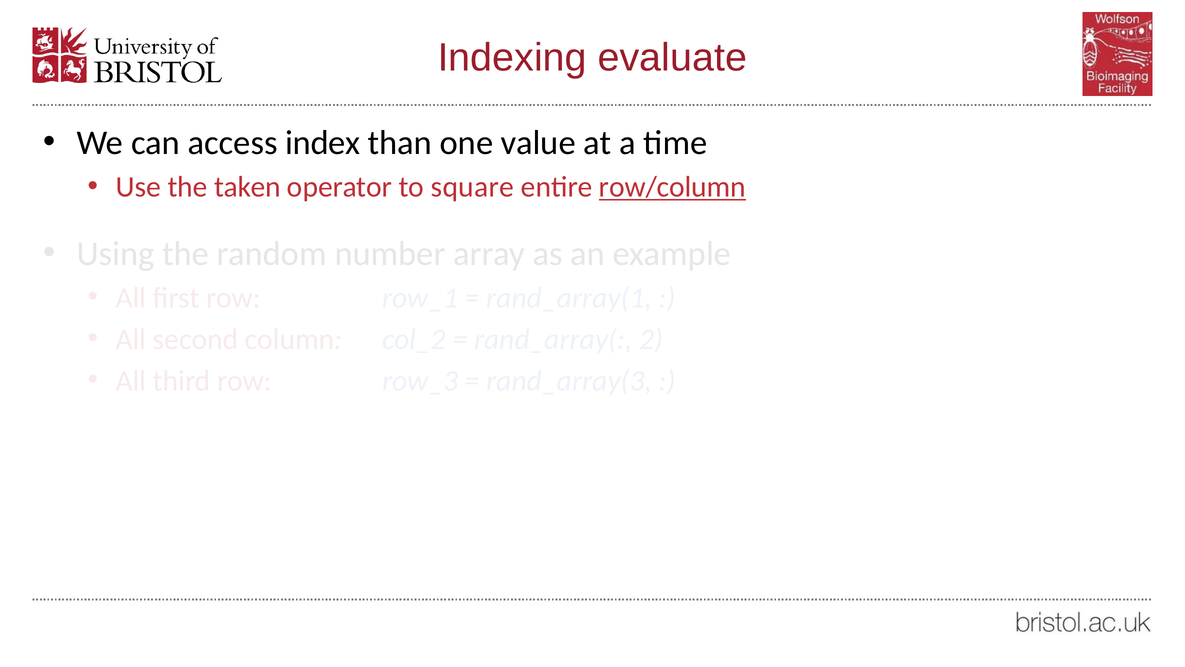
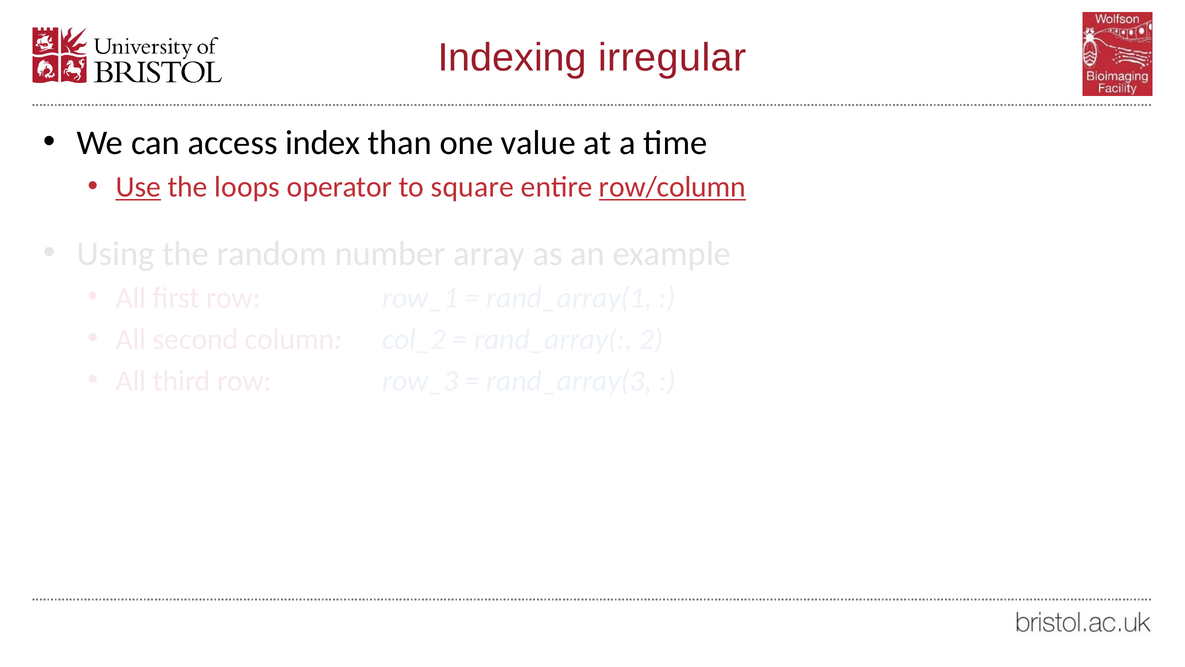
evaluate: evaluate -> irregular
Use underline: none -> present
taken: taken -> loops
